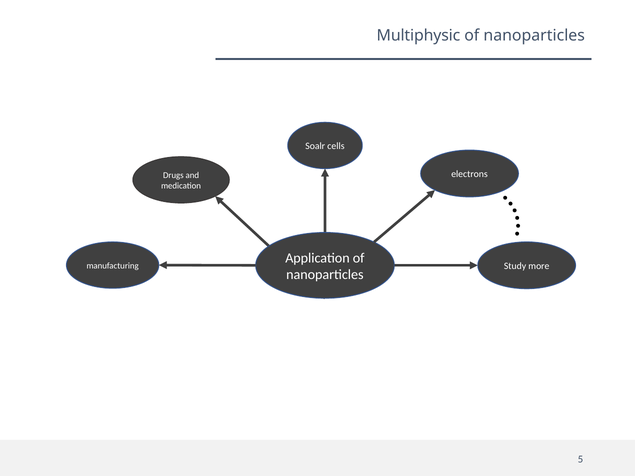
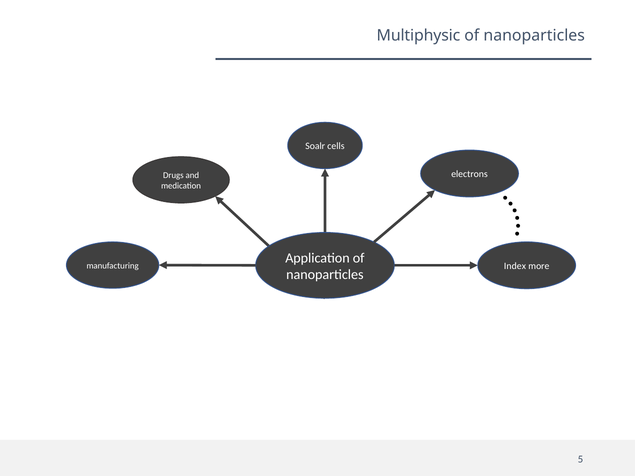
Study: Study -> Index
